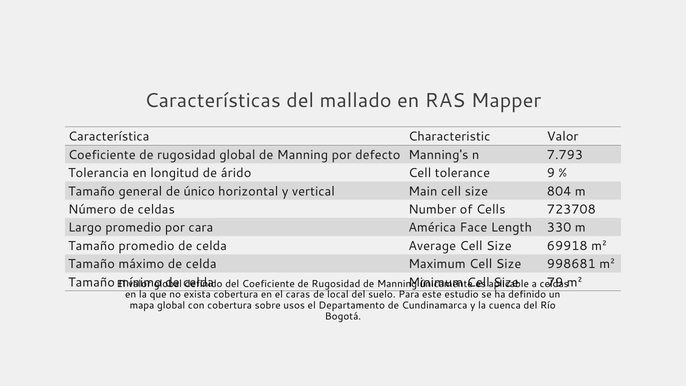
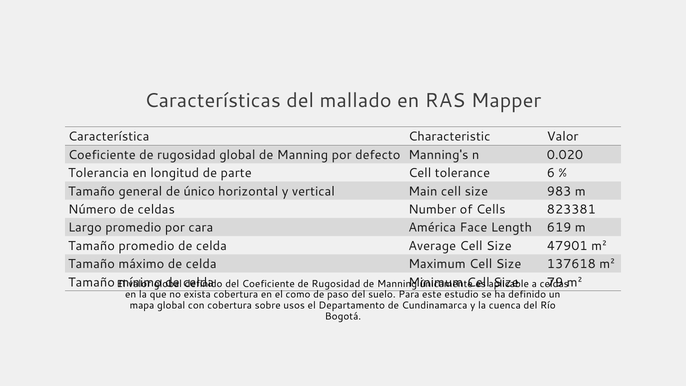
7.793: 7.793 -> 0.020
árido: árido -> parte
9: 9 -> 6
804: 804 -> 983
723708: 723708 -> 823381
330: 330 -> 619
69918: 69918 -> 47901
998681: 998681 -> 137618
caras: caras -> como
local: local -> paso
